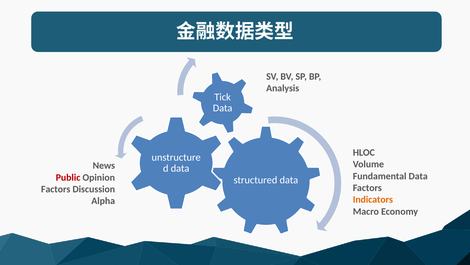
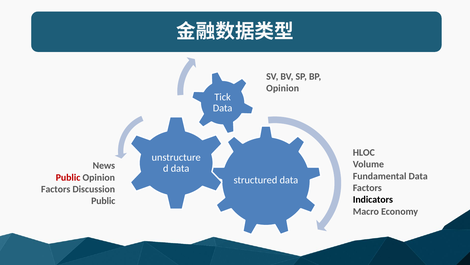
Analysis at (283, 88): Analysis -> Opinion
Indicators colour: orange -> black
Alpha at (103, 201): Alpha -> Public
